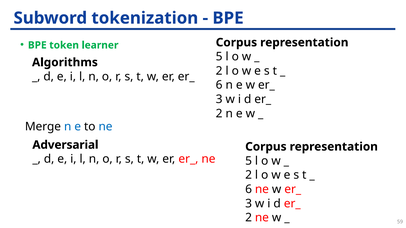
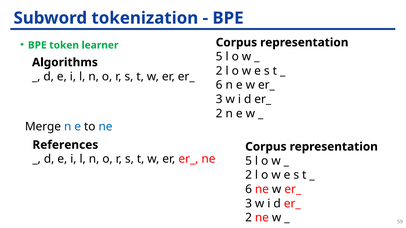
Adversarial: Adversarial -> References
